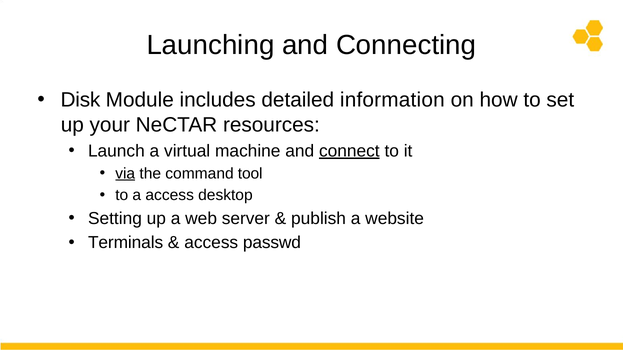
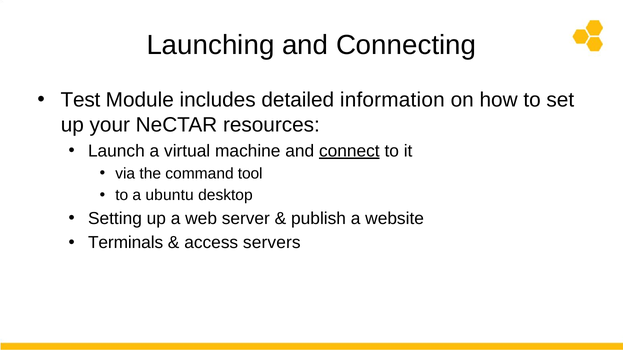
Disk: Disk -> Test
via underline: present -> none
a access: access -> ubuntu
passwd: passwd -> servers
